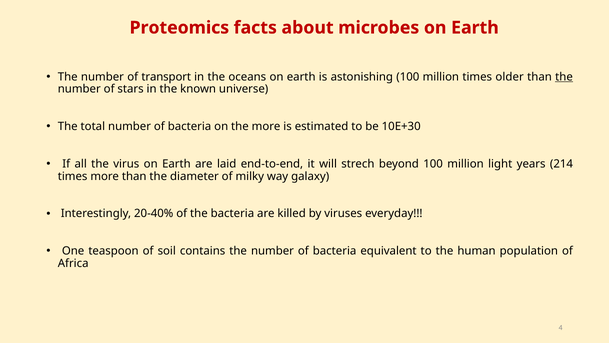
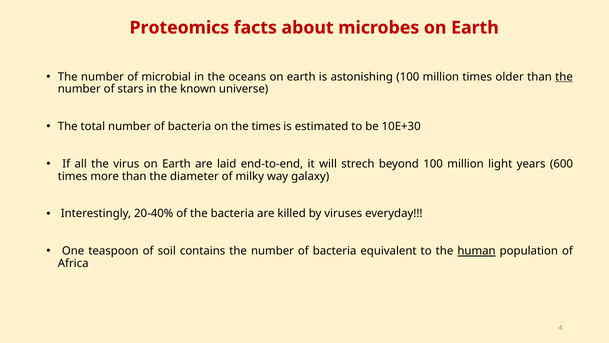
transport: transport -> microbial
the more: more -> times
214: 214 -> 600
human underline: none -> present
